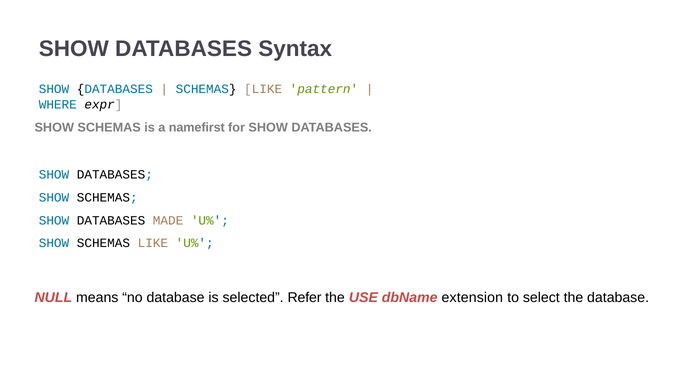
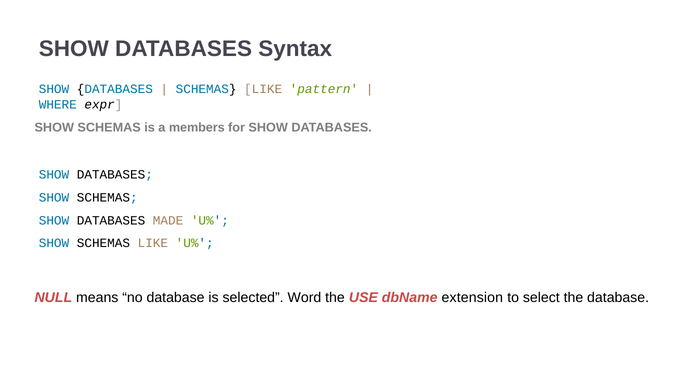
namefirst: namefirst -> members
Refer: Refer -> Word
